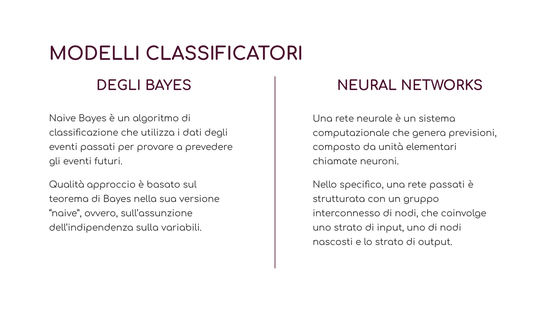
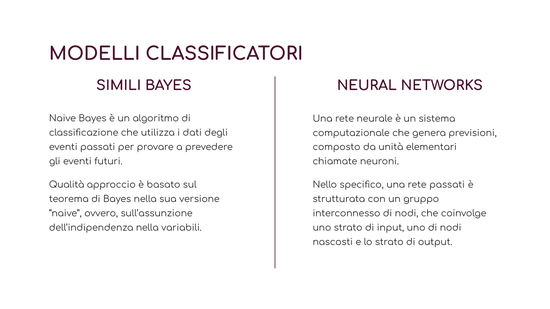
DEGLI at (119, 86): DEGLI -> SIMILI
dell’indipendenza sulla: sulla -> nella
